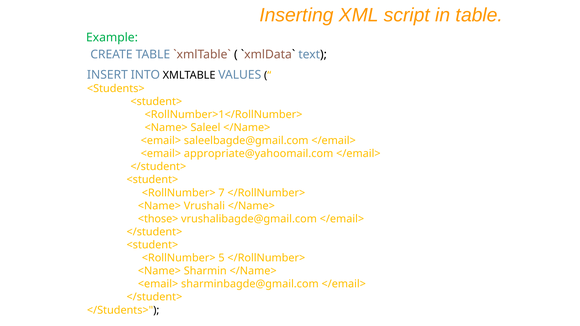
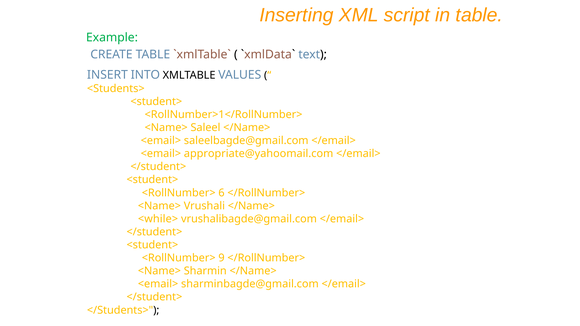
7: 7 -> 6
<those>: <those> -> <while>
5: 5 -> 9
